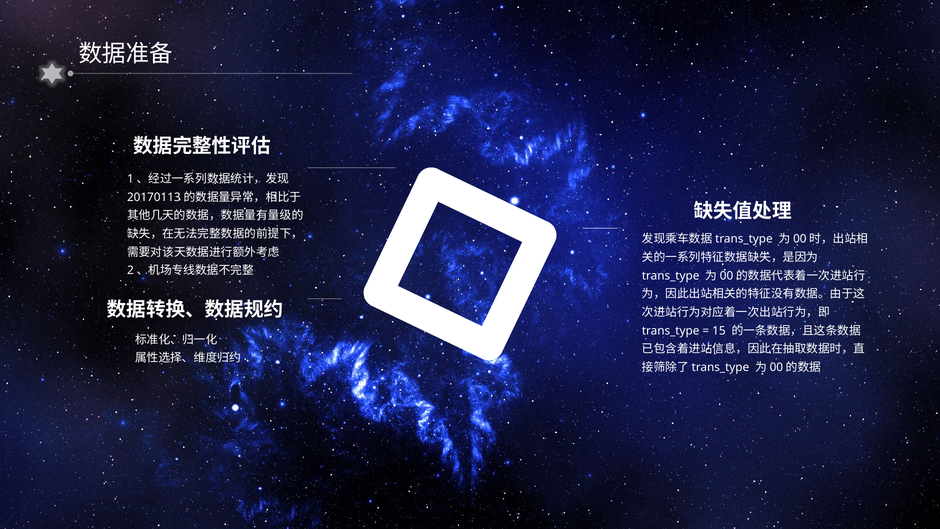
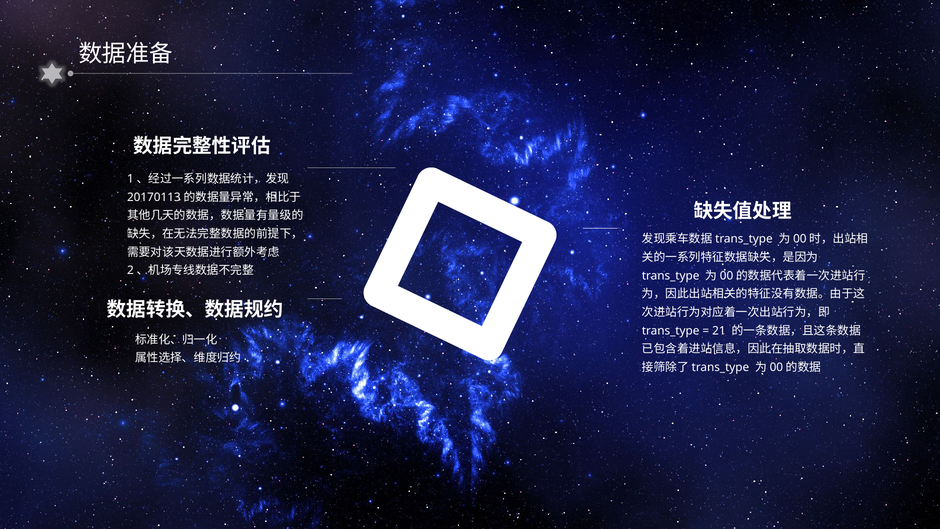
15: 15 -> 21
